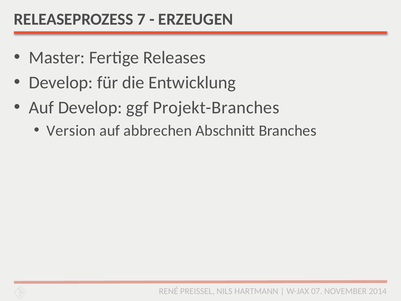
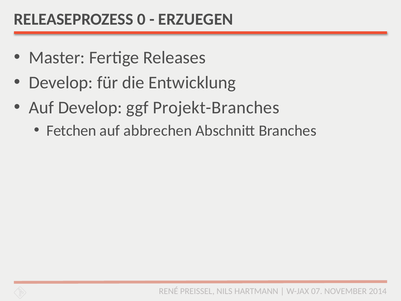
7: 7 -> 0
ERZEUGEN: ERZEUGEN -> ERZUEGEN
Version: Version -> Fetchen
